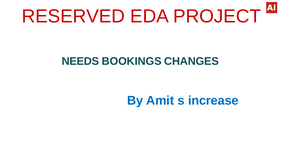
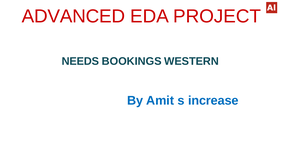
RESERVED: RESERVED -> ADVANCED
CHANGES: CHANGES -> WESTERN
